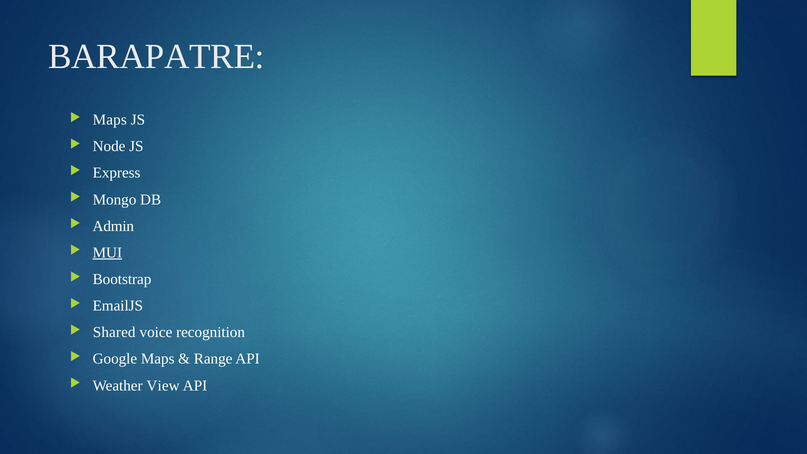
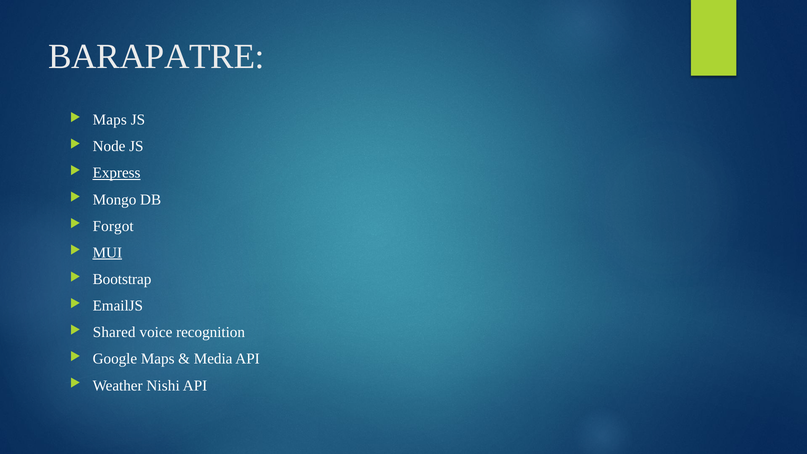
Express underline: none -> present
Admin: Admin -> Forgot
Range: Range -> Media
View: View -> Nishi
